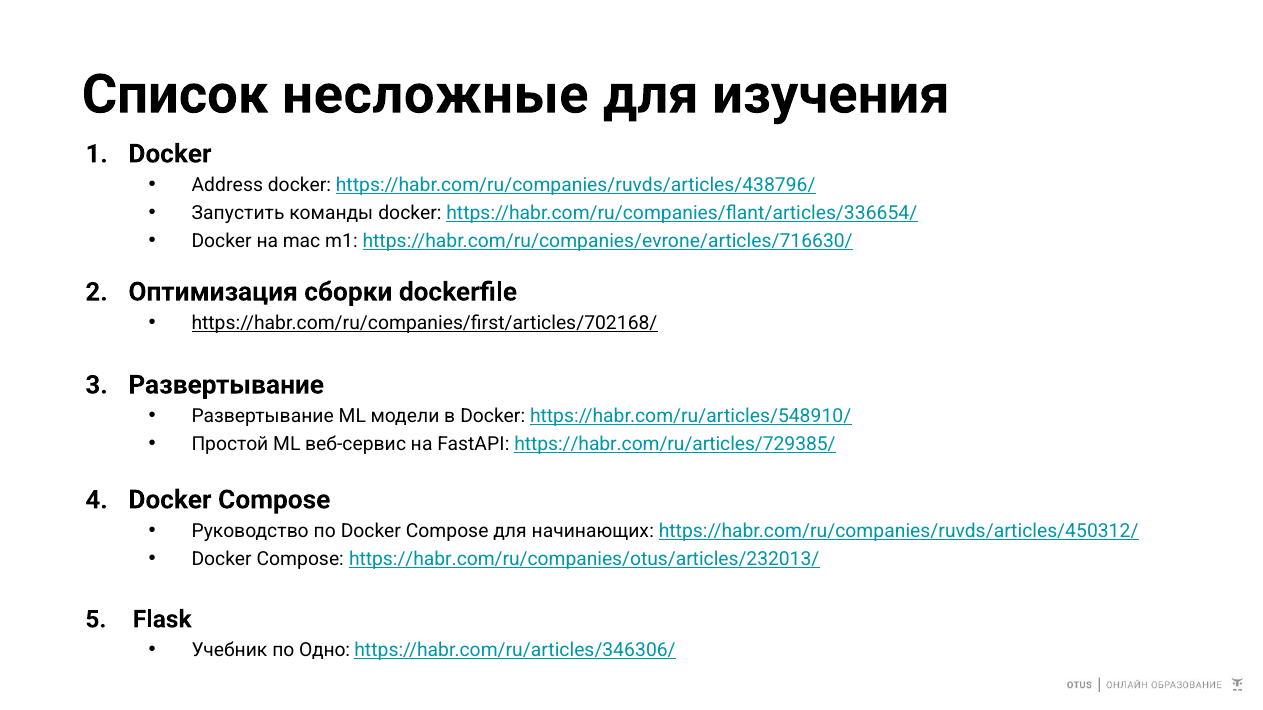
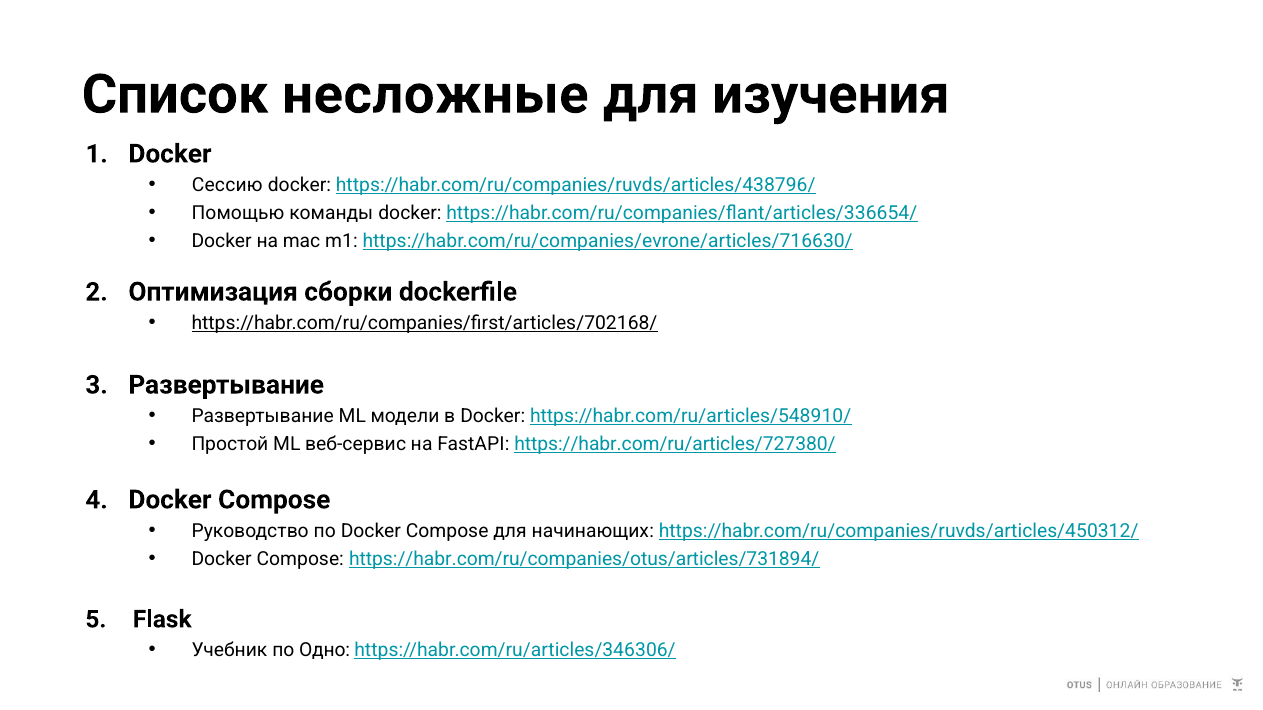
Address: Address -> Сессию
Запустить: Запустить -> Помощью
https://habr.com/ru/articles/729385/: https://habr.com/ru/articles/729385/ -> https://habr.com/ru/articles/727380/
https://habr.com/ru/companies/otus/articles/232013/: https://habr.com/ru/companies/otus/articles/232013/ -> https://habr.com/ru/companies/otus/articles/731894/
